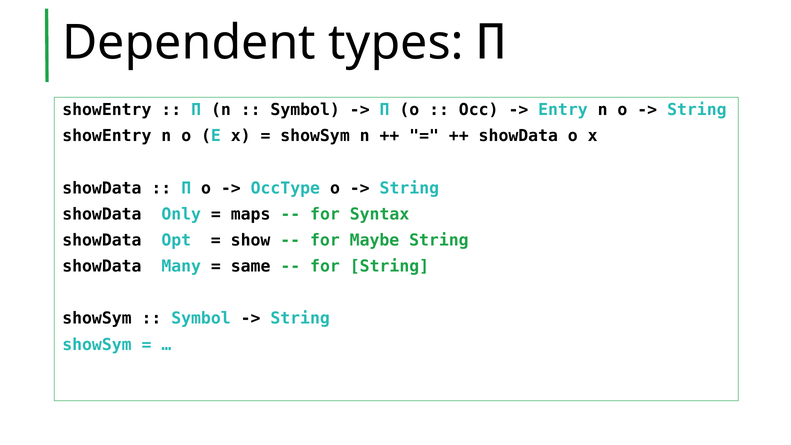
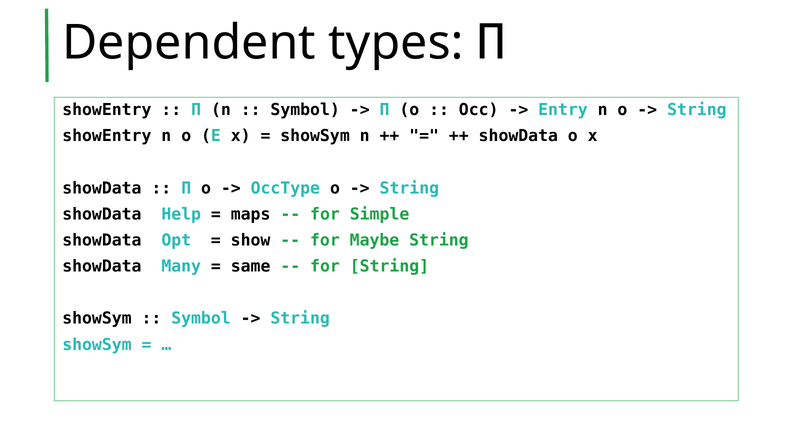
Only: Only -> Help
Syntax: Syntax -> Simple
